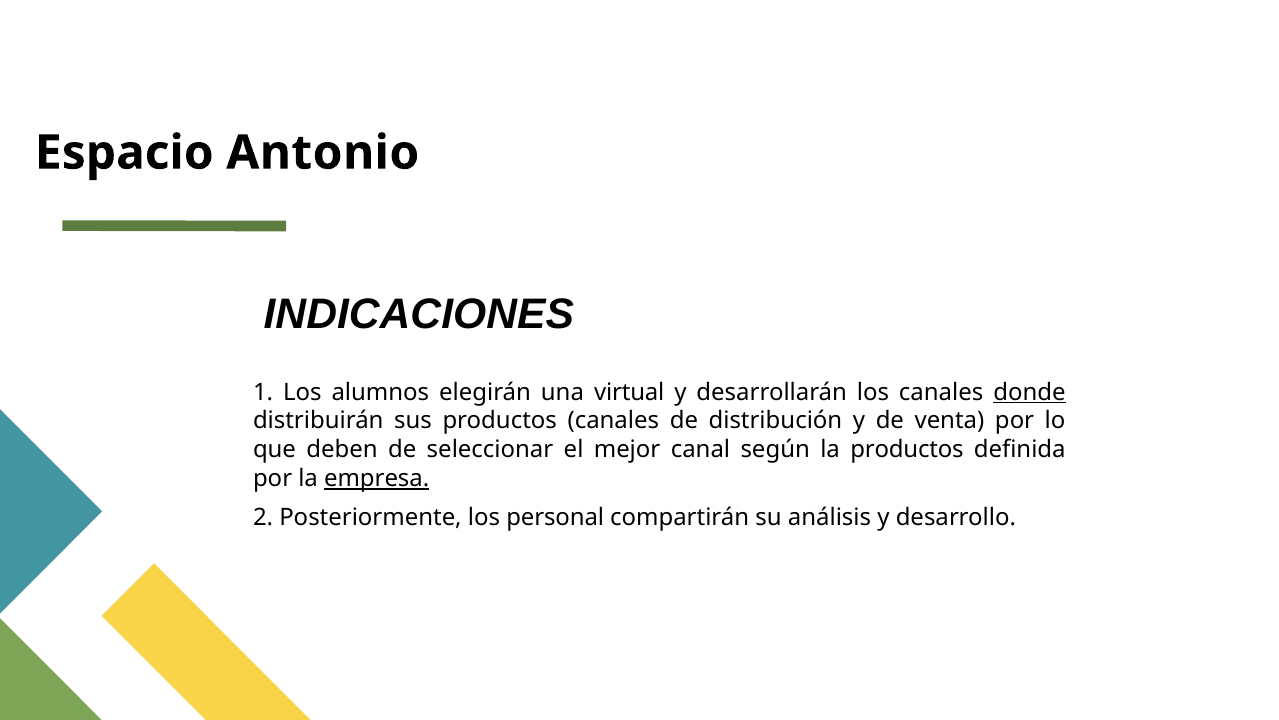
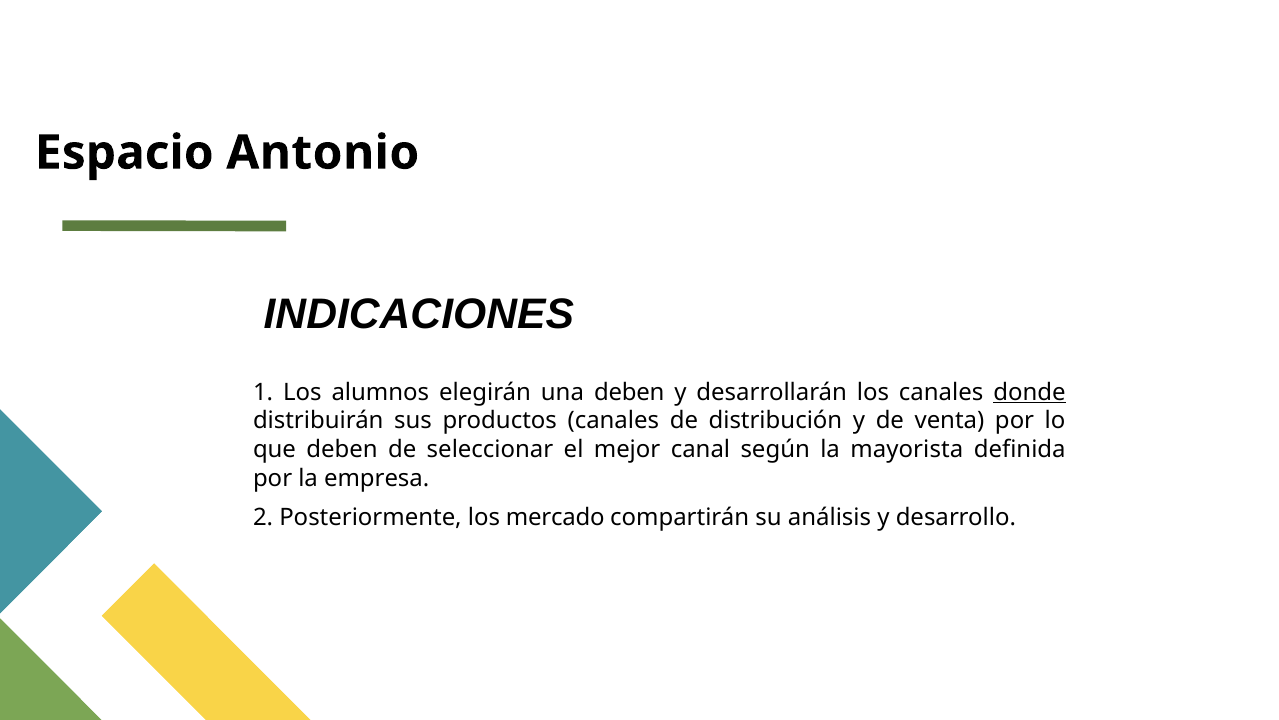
una virtual: virtual -> deben
la productos: productos -> mayorista
empresa underline: present -> none
personal: personal -> mercado
